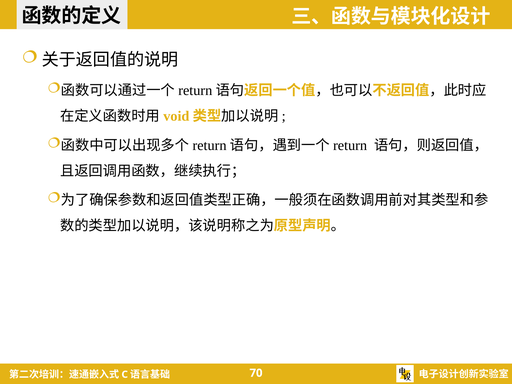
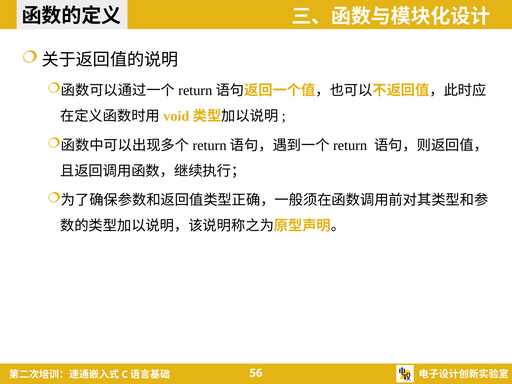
70: 70 -> 56
